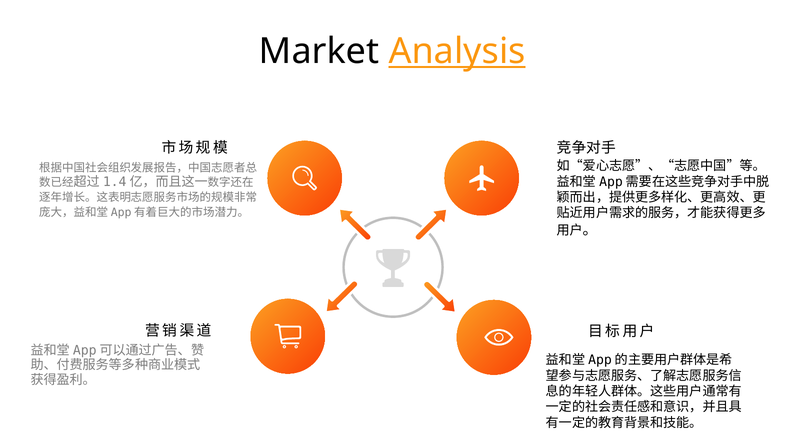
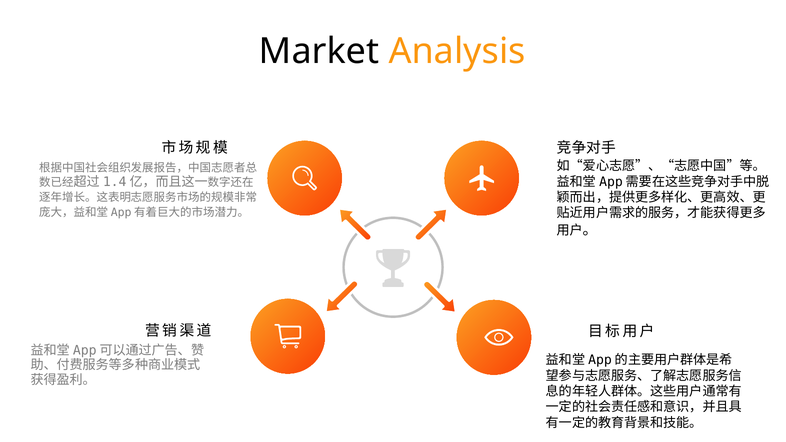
Analysis underline: present -> none
